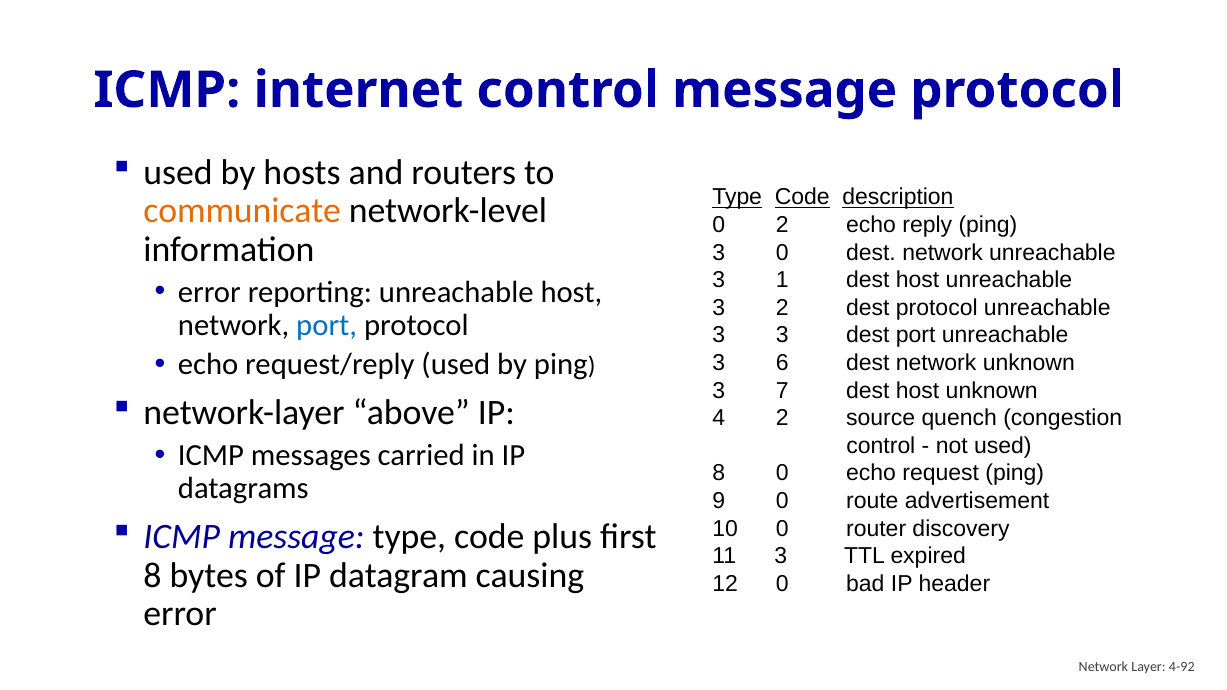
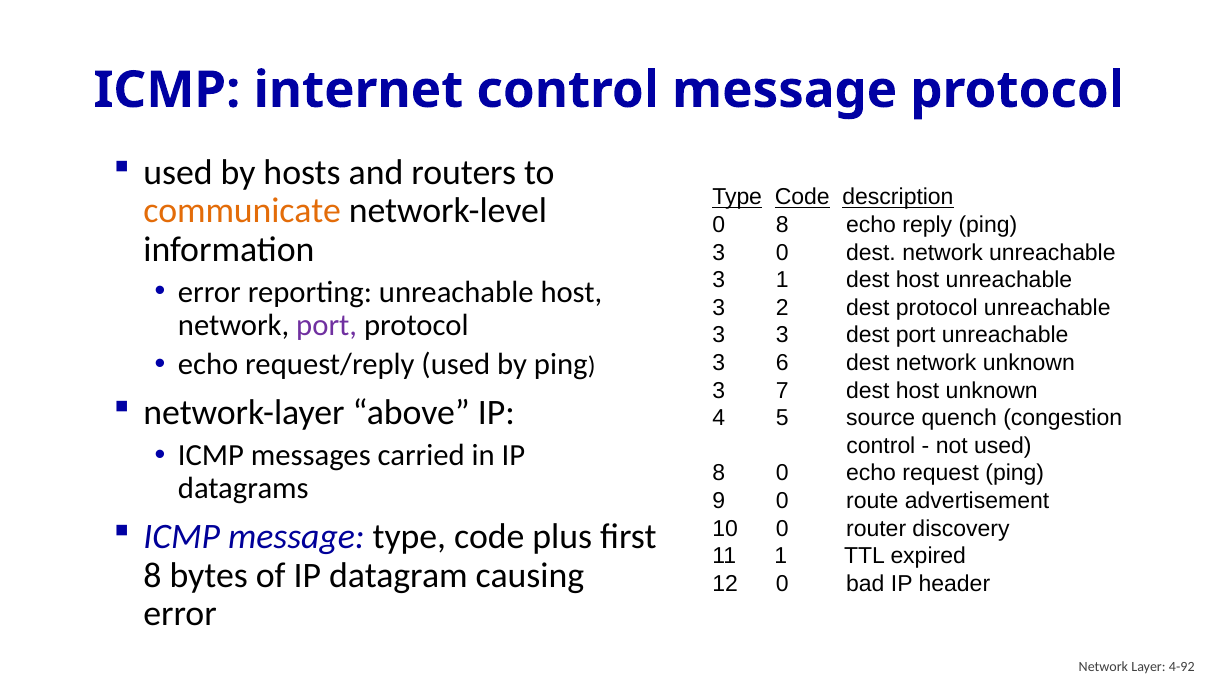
0 2: 2 -> 8
port at (327, 325) colour: blue -> purple
4 2: 2 -> 5
11 3: 3 -> 1
